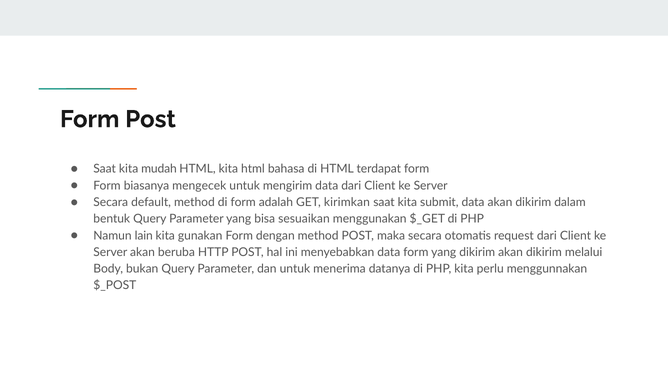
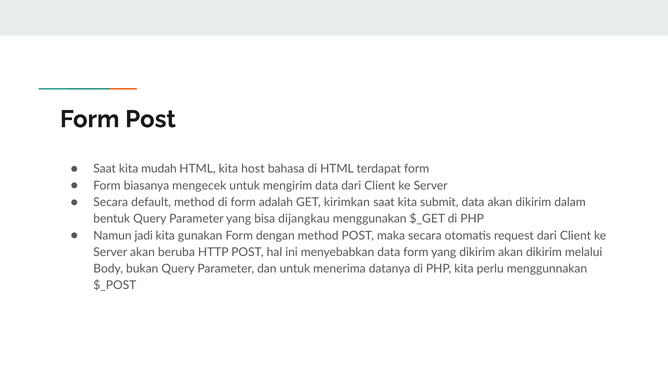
kita html: html -> host
sesuaikan: sesuaikan -> dijangkau
lain: lain -> jadi
